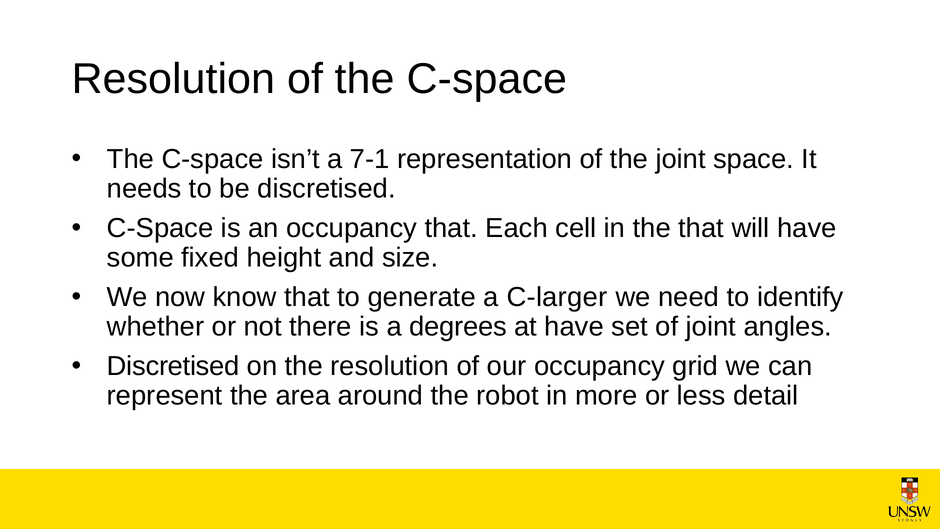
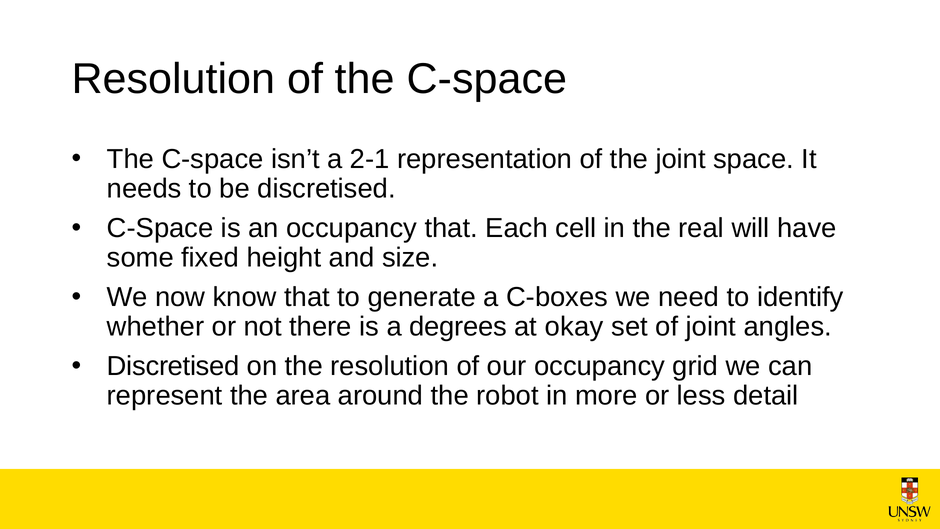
7-1: 7-1 -> 2-1
the that: that -> real
C-larger: C-larger -> C-boxes
at have: have -> okay
